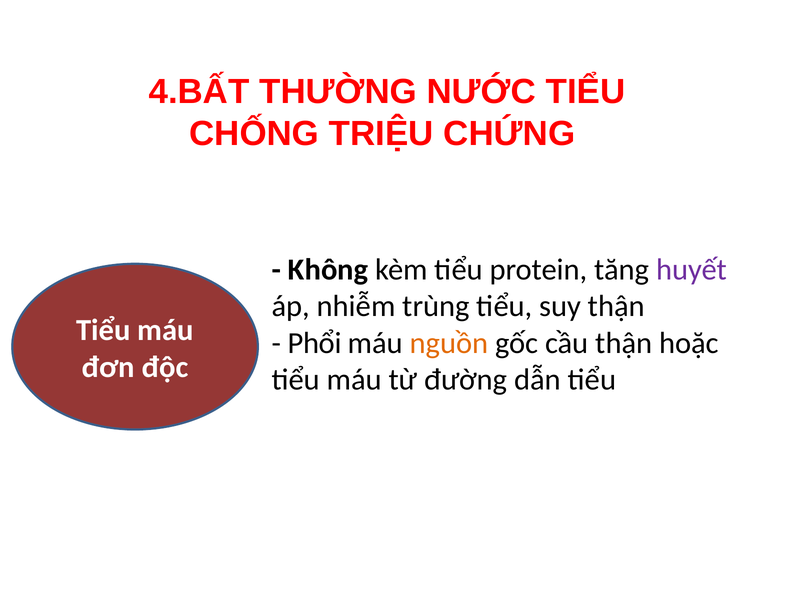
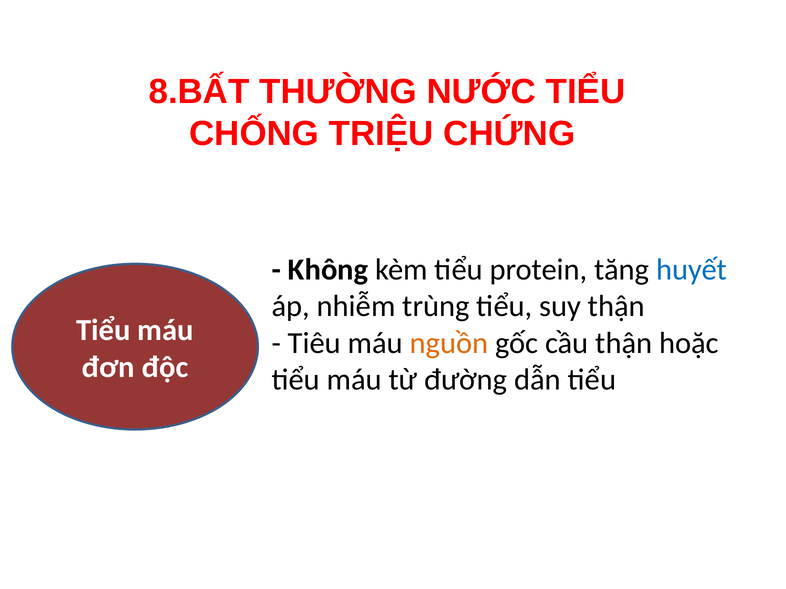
4.BẤT: 4.BẤT -> 8.BẤT
huyết colour: purple -> blue
Phổi: Phổi -> Tiêu
